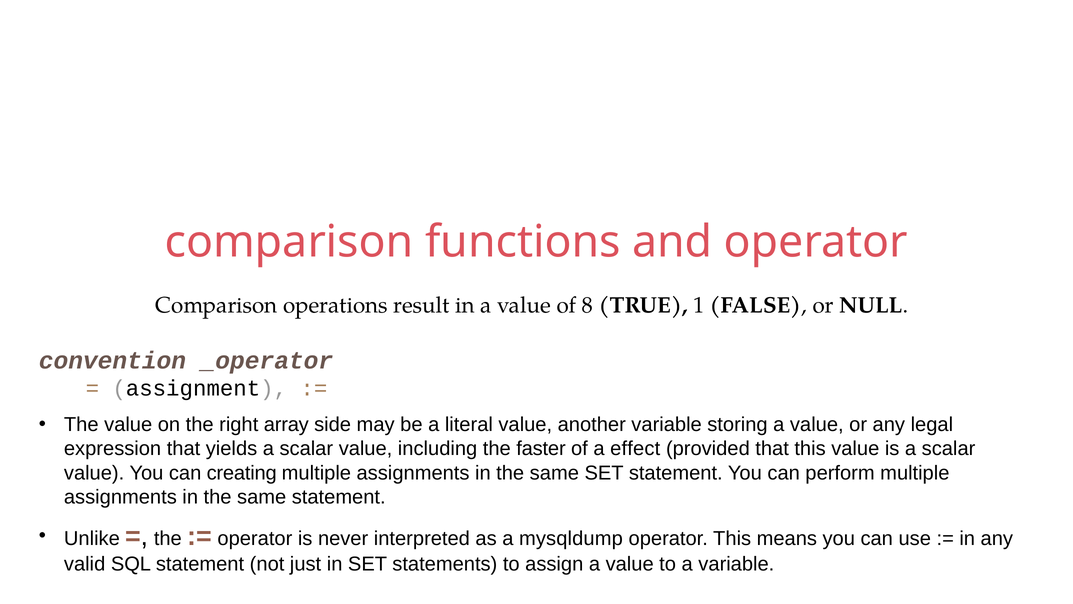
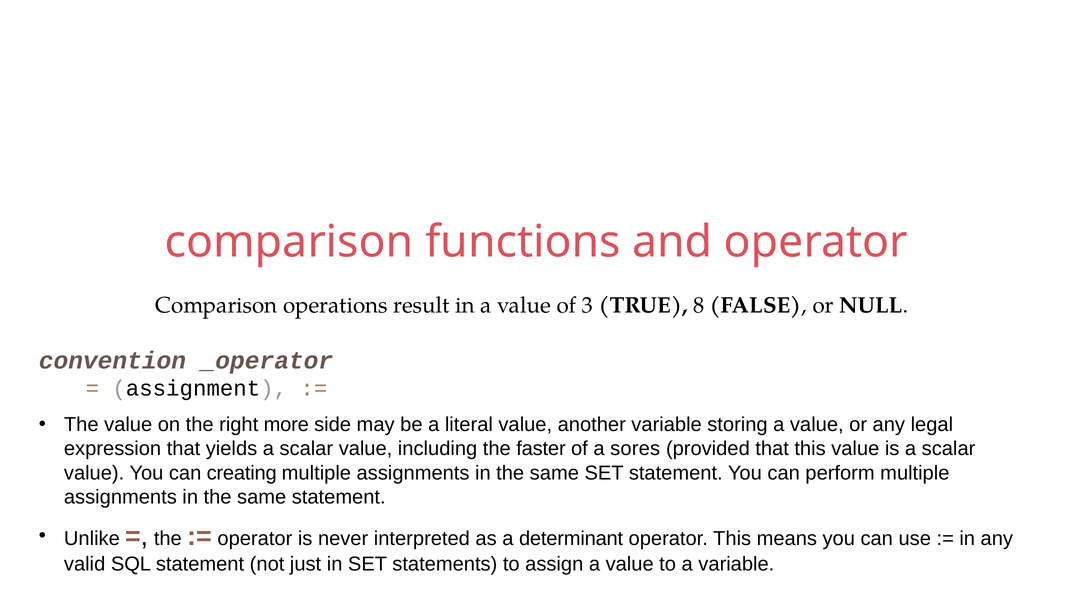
8: 8 -> 3
1: 1 -> 8
array: array -> more
effect: effect -> sores
mysqldump: mysqldump -> determinant
